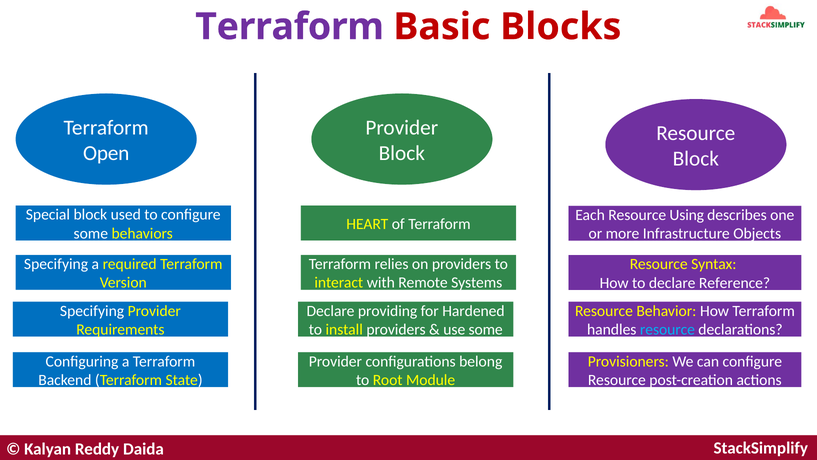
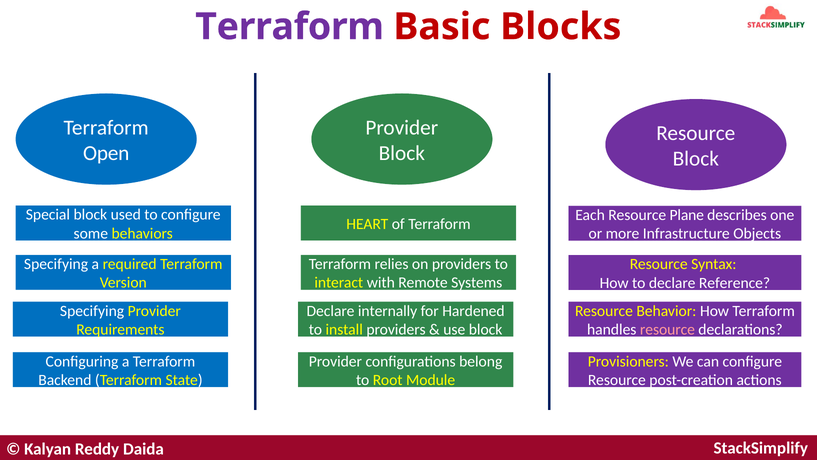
Using: Using -> Plane
providing: providing -> internally
use some: some -> block
resource at (667, 329) colour: light blue -> pink
